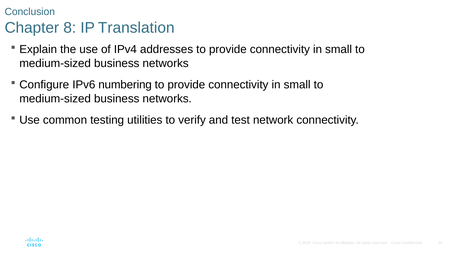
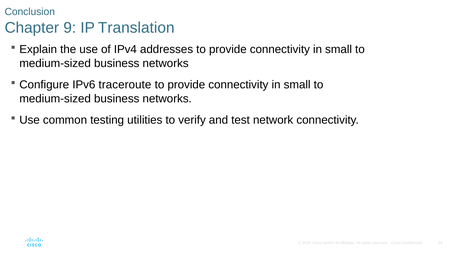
8: 8 -> 9
numbering: numbering -> traceroute
